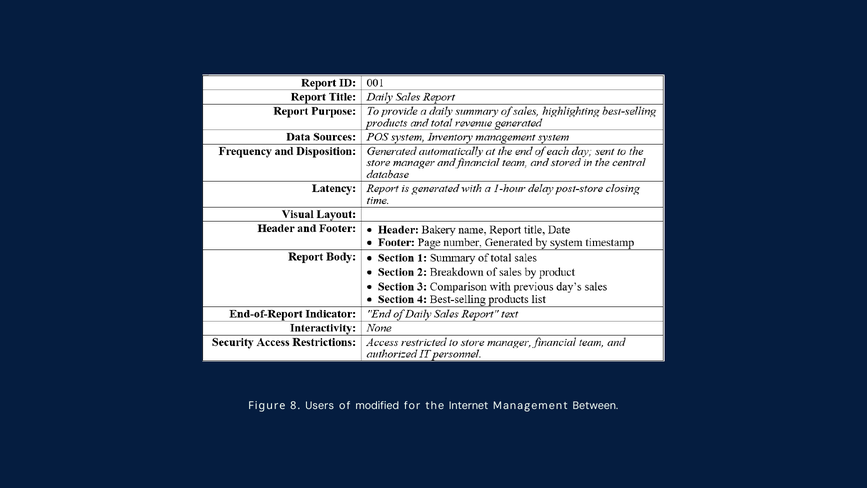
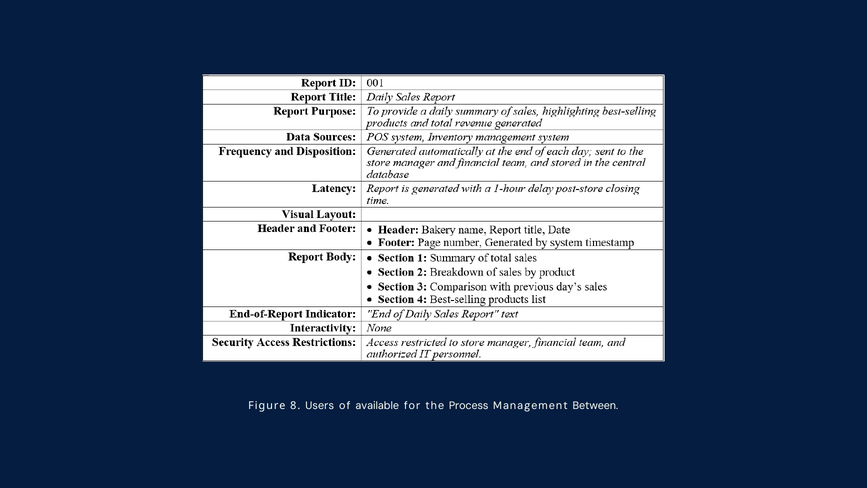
modified: modified -> available
Internet: Internet -> Process
